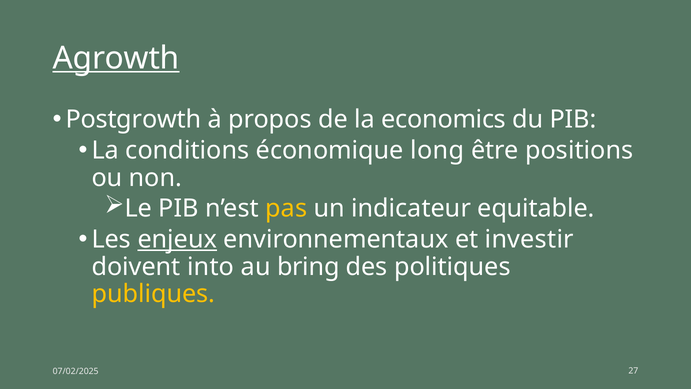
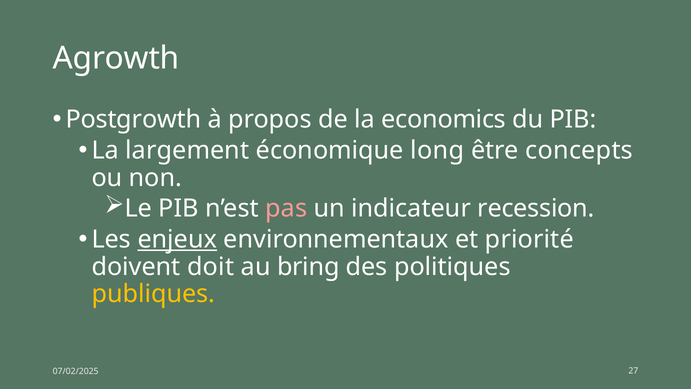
Agrowth underline: present -> none
conditions: conditions -> largement
positions: positions -> concepts
pas colour: yellow -> pink
equitable: equitable -> recession
investir: investir -> priorité
into: into -> doit
